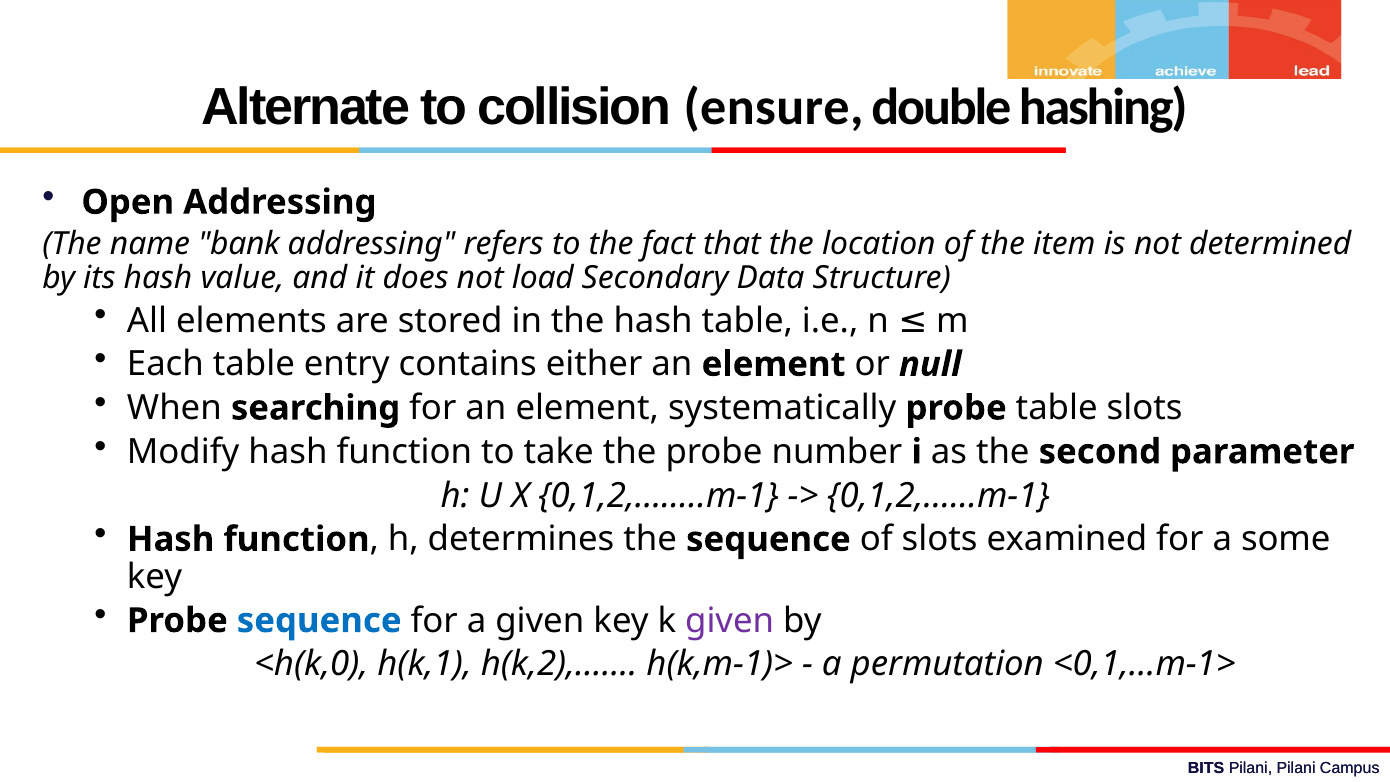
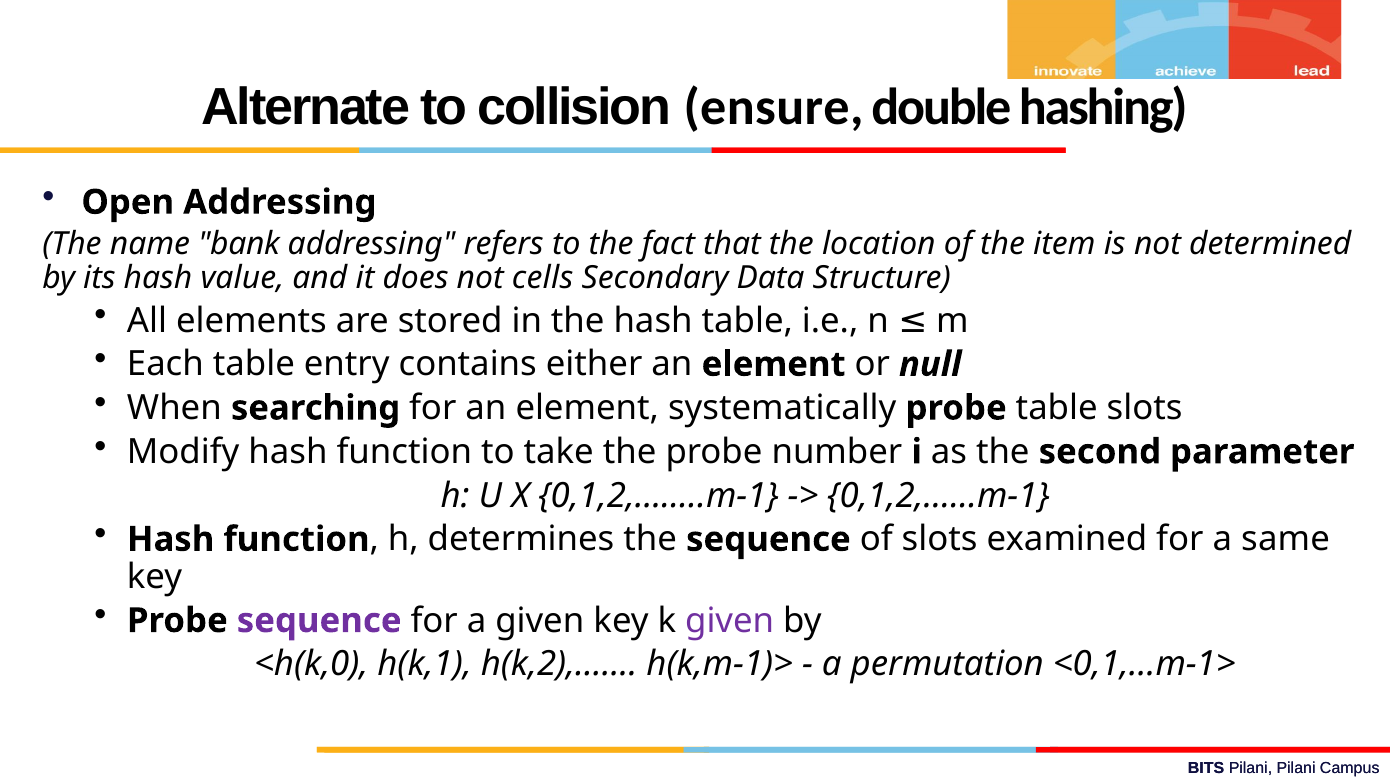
load: load -> cells
some: some -> same
sequence at (319, 621) colour: blue -> purple
